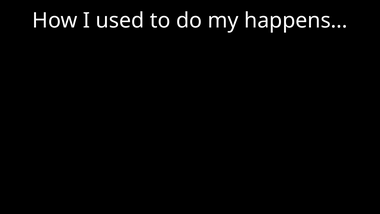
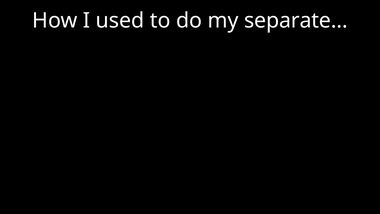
happens…: happens… -> separate…
